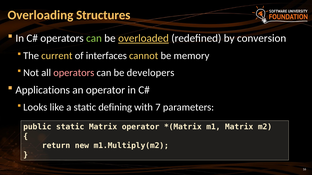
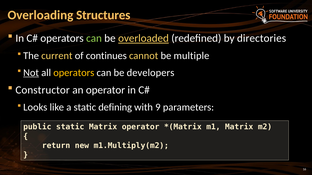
conversion: conversion -> directories
interfaces: interfaces -> continues
memory: memory -> multiple
Not underline: none -> present
operators at (74, 73) colour: pink -> yellow
Applications: Applications -> Constructor
7: 7 -> 9
